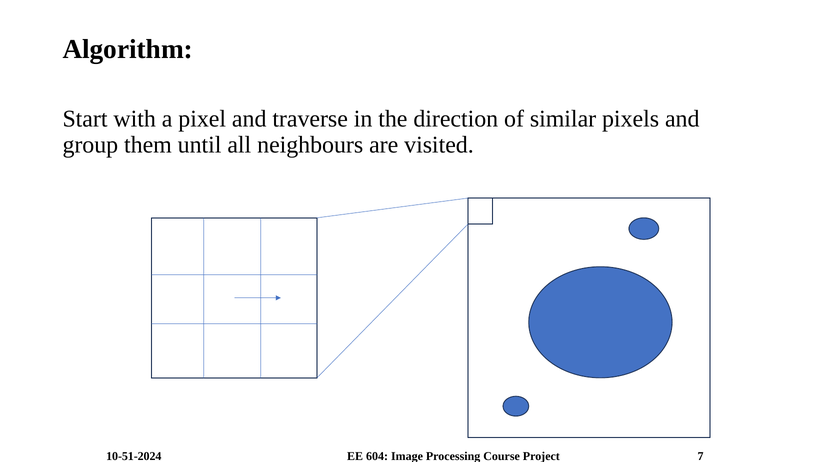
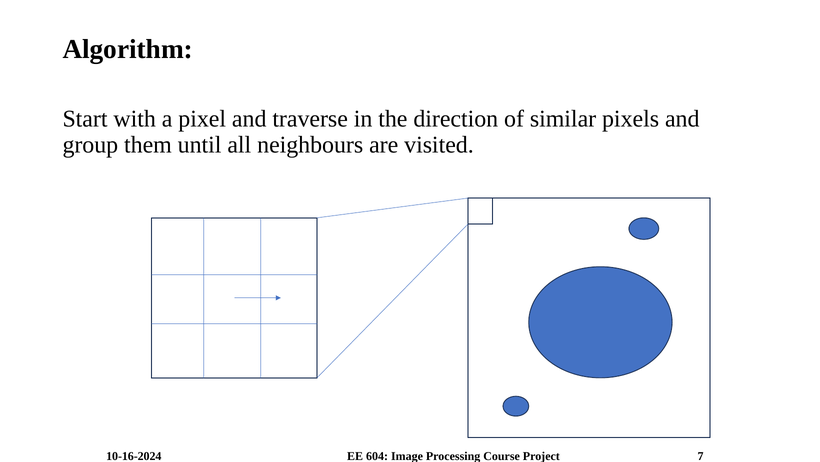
10-51-2024: 10-51-2024 -> 10-16-2024
